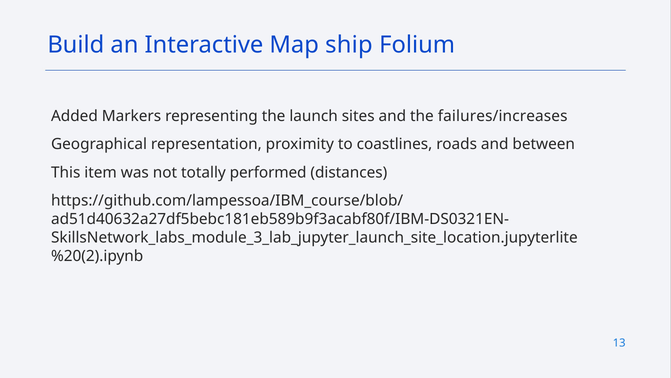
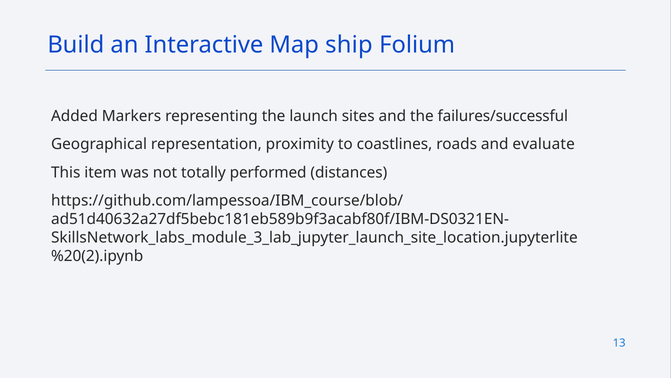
failures/increases: failures/increases -> failures/successful
between: between -> evaluate
